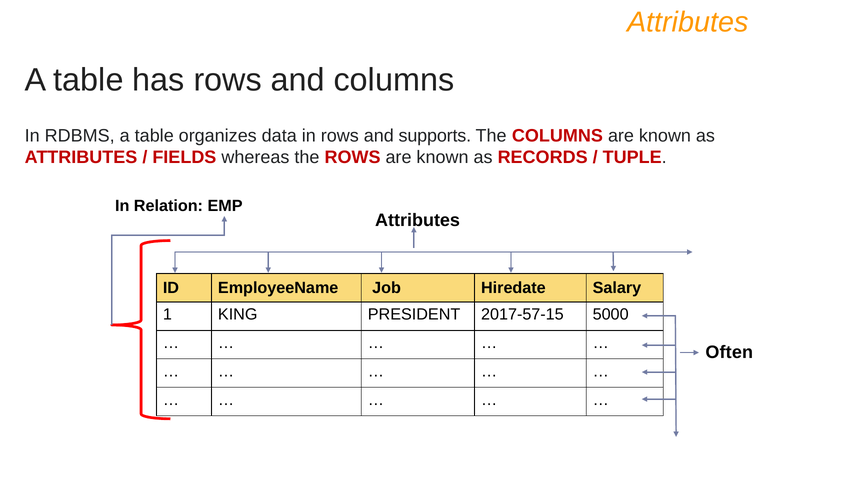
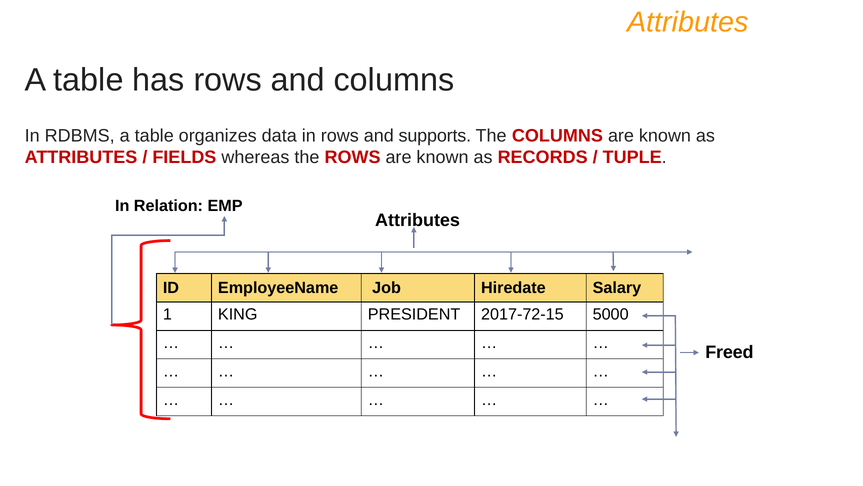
2017-57-15: 2017-57-15 -> 2017-72-15
Often: Often -> Freed
